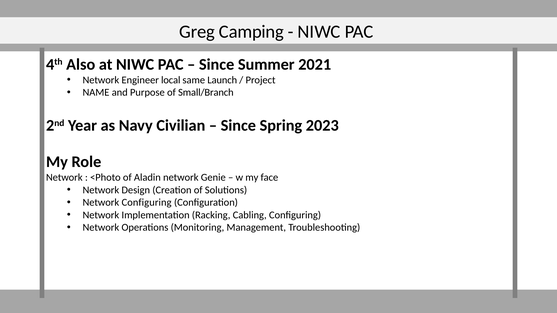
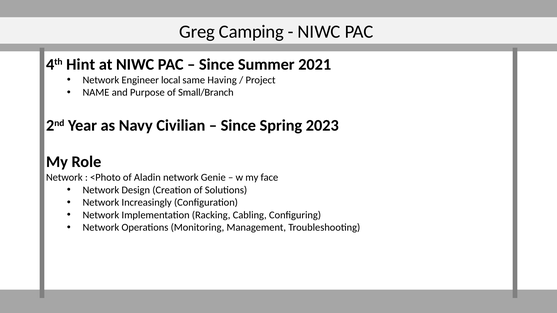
Also: Also -> Hint
Launch: Launch -> Having
Network Configuring: Configuring -> Increasingly
